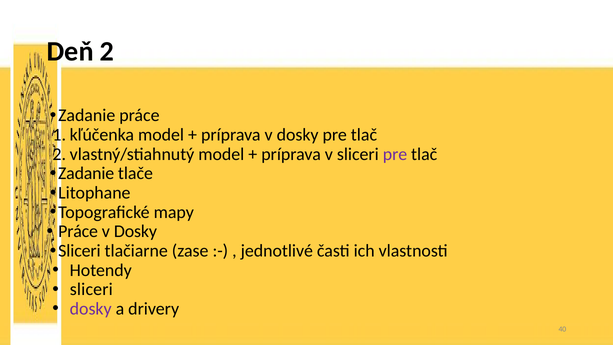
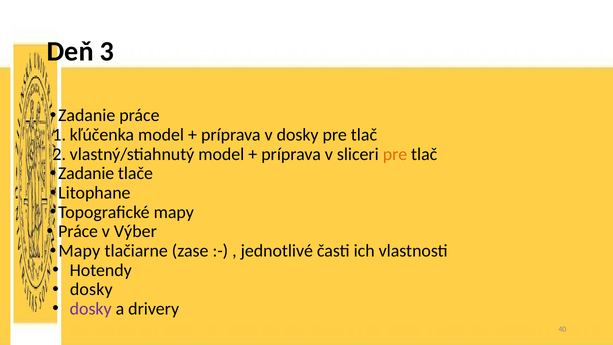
2: 2 -> 3
pre at (395, 154) colour: purple -> orange
Dosky at (135, 231): Dosky -> Výber
Sliceri at (79, 251): Sliceri -> Mapy
sliceri at (91, 289): sliceri -> dosky
